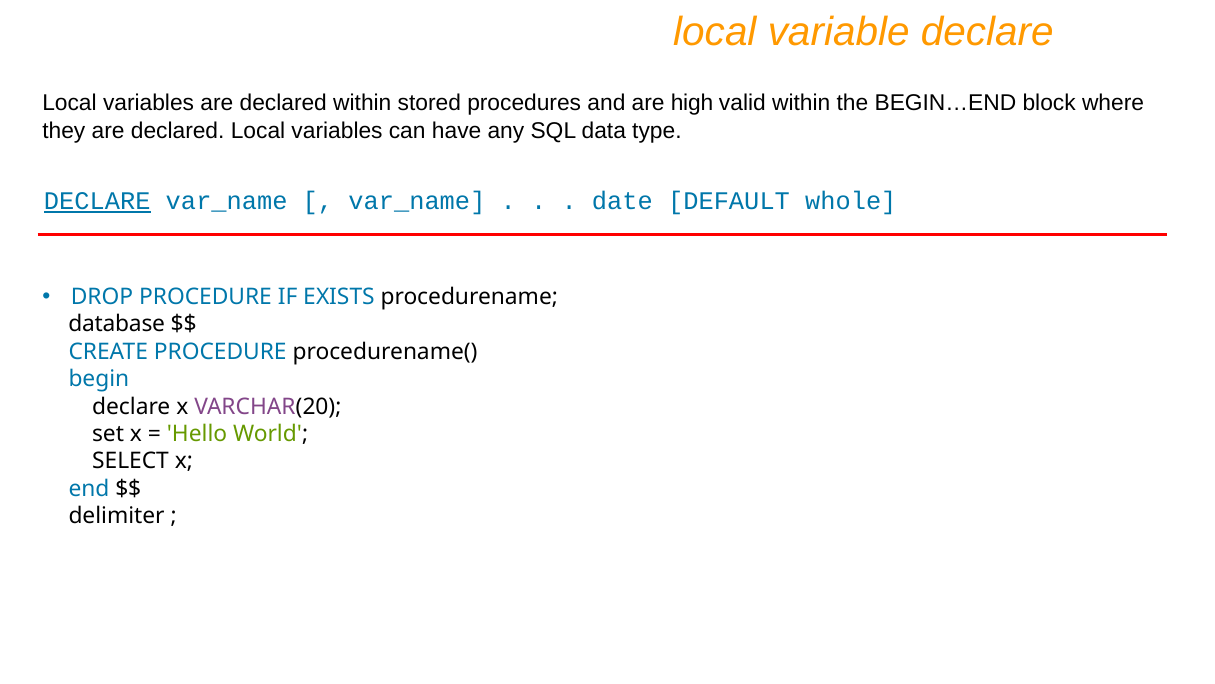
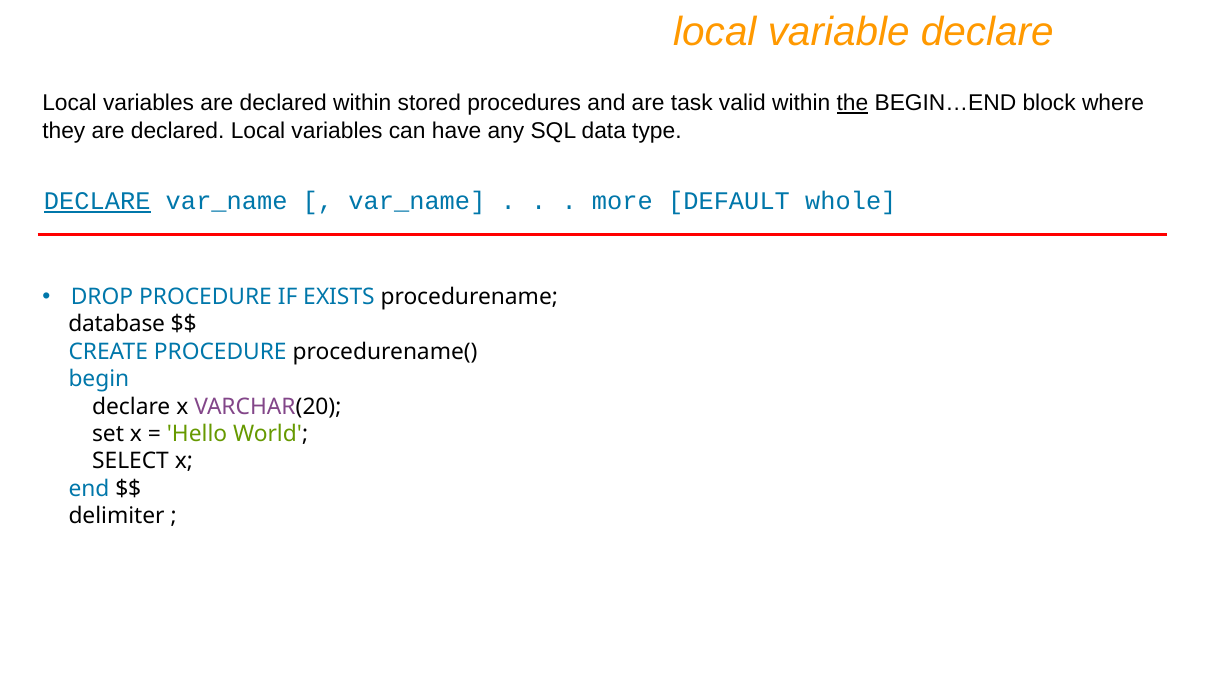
high: high -> task
the underline: none -> present
date: date -> more
